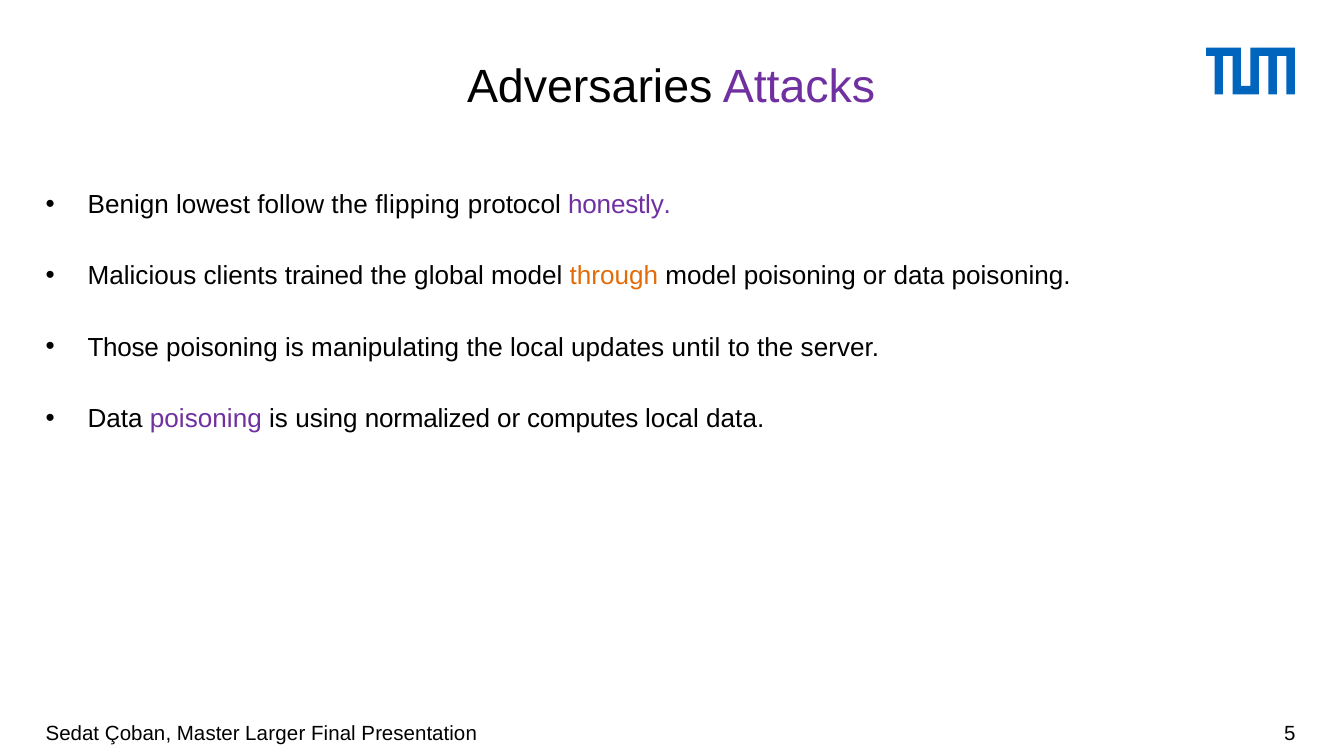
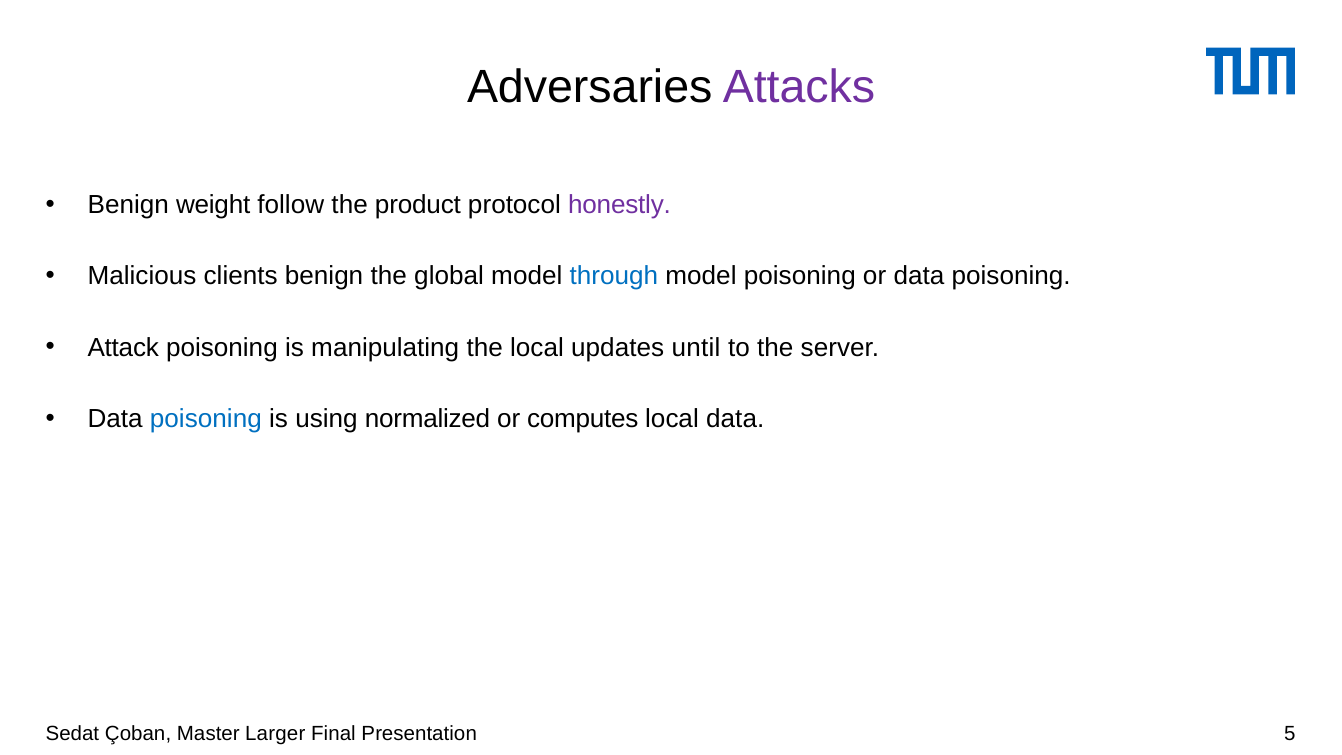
lowest: lowest -> weight
flipping: flipping -> product
clients trained: trained -> benign
through colour: orange -> blue
Those: Those -> Attack
poisoning at (206, 419) colour: purple -> blue
